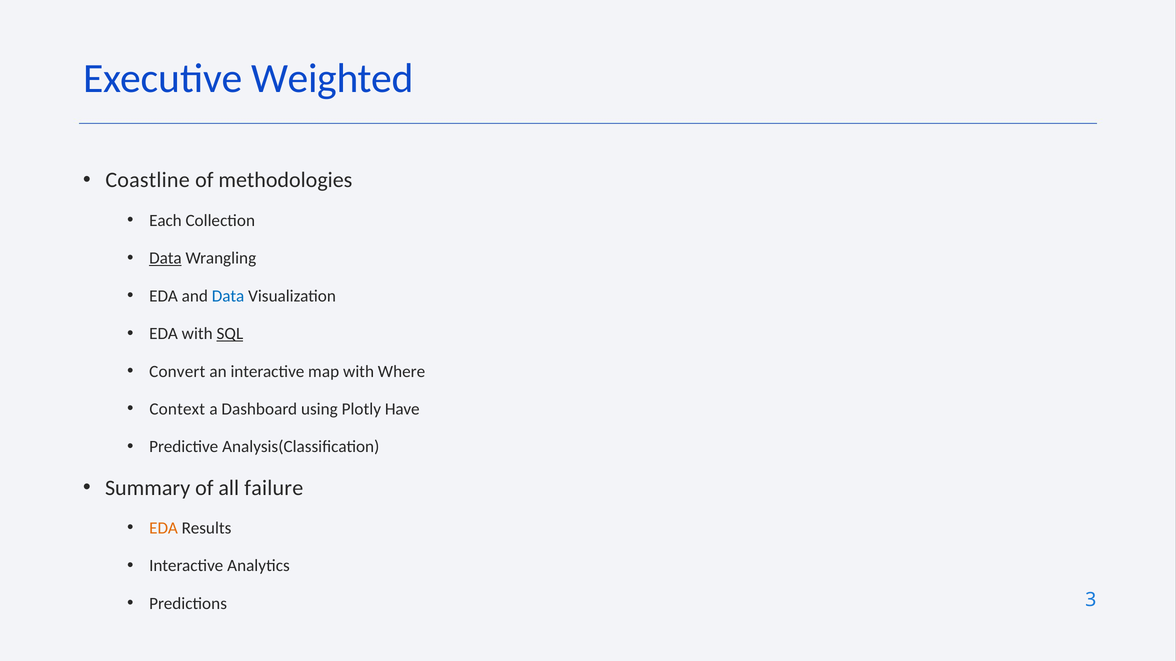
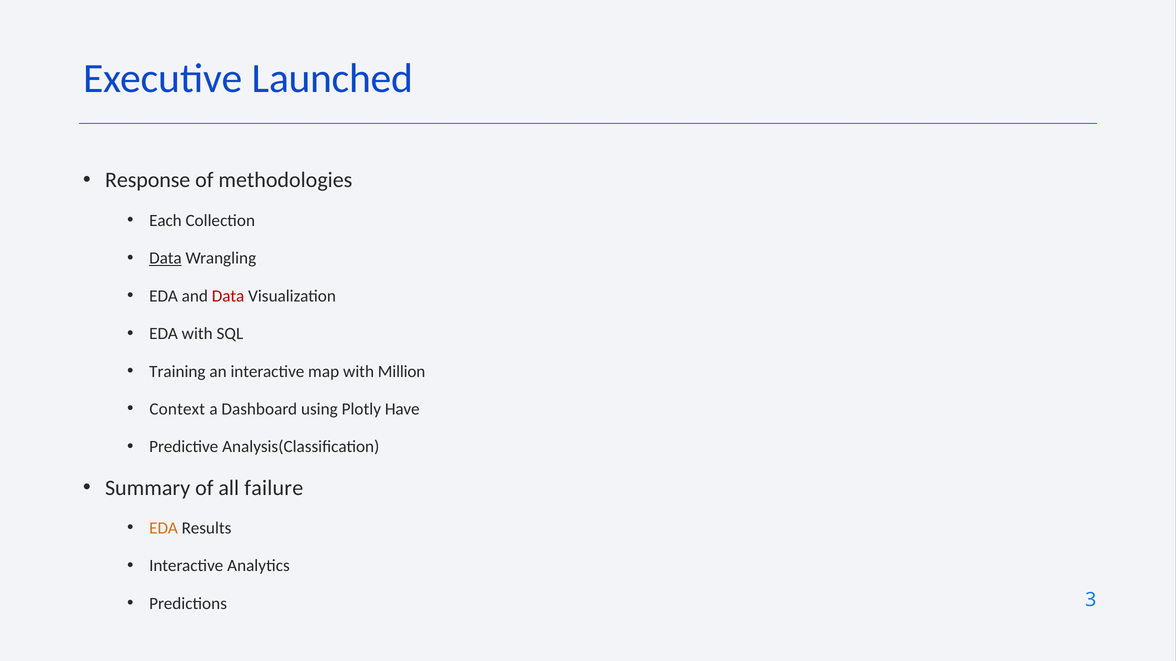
Weighted: Weighted -> Launched
Coastline: Coastline -> Response
Data at (228, 296) colour: blue -> red
SQL underline: present -> none
Convert: Convert -> Training
Where: Where -> Million
